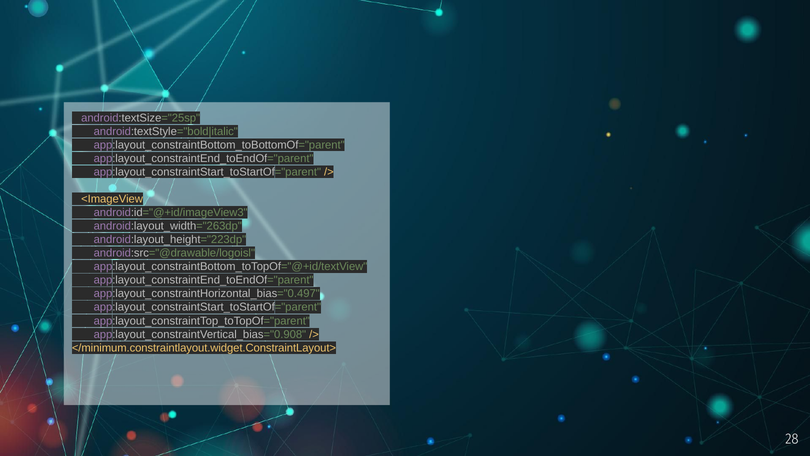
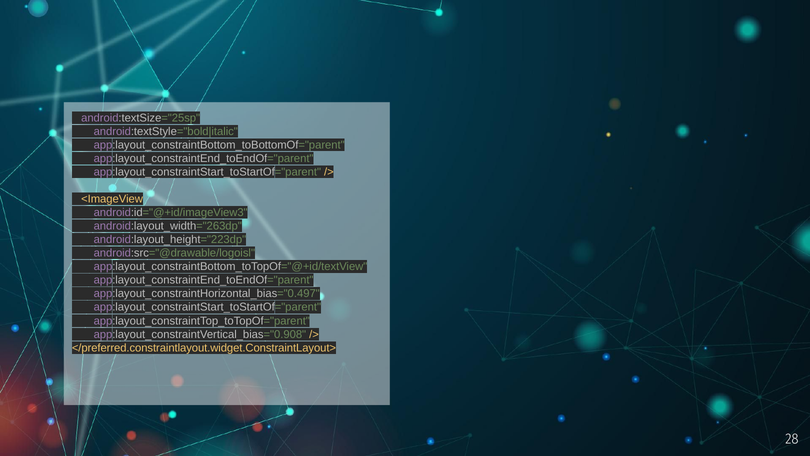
</minimum.constraintlayout.widget.ConstraintLayout>: </minimum.constraintlayout.widget.ConstraintLayout> -> </preferred.constraintlayout.widget.ConstraintLayout>
